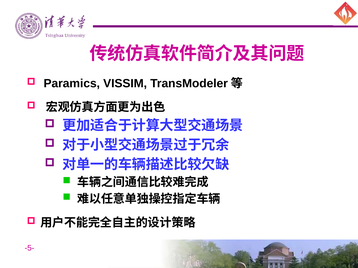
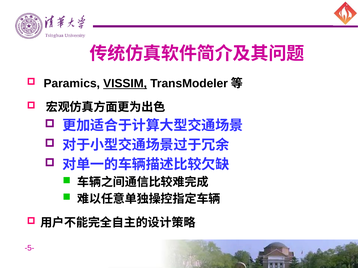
VISSIM underline: none -> present
